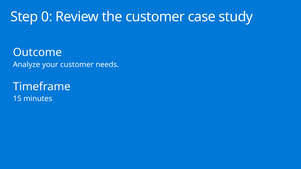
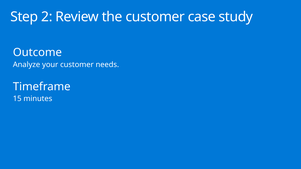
0: 0 -> 2
